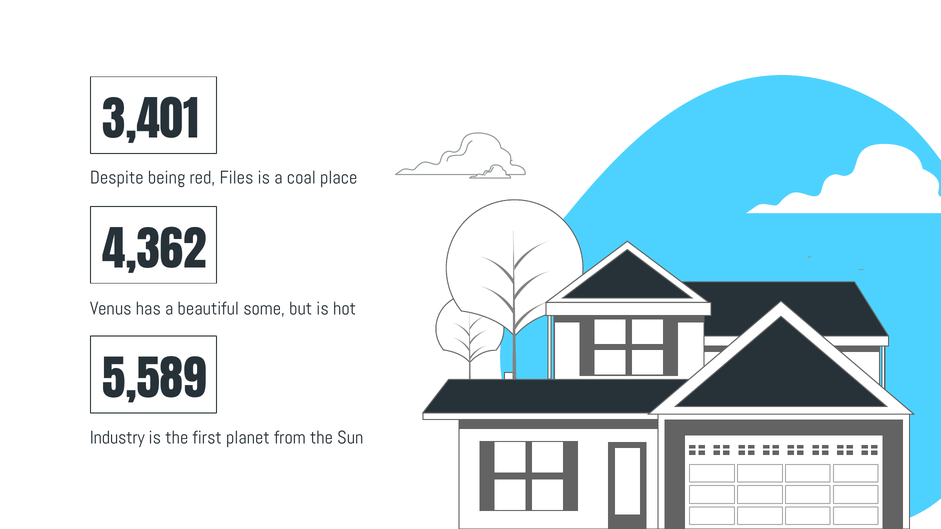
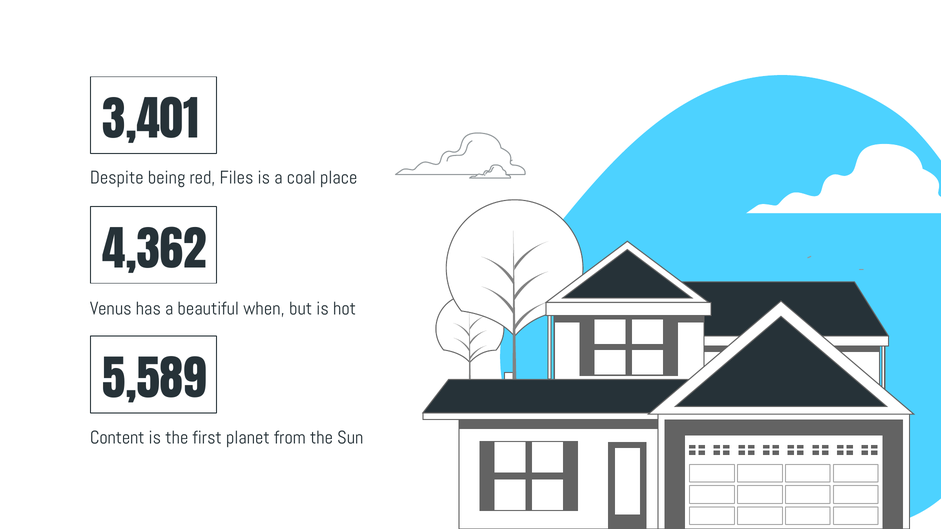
some: some -> when
Industry: Industry -> Content
